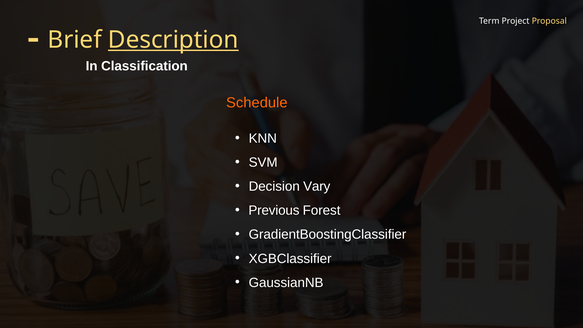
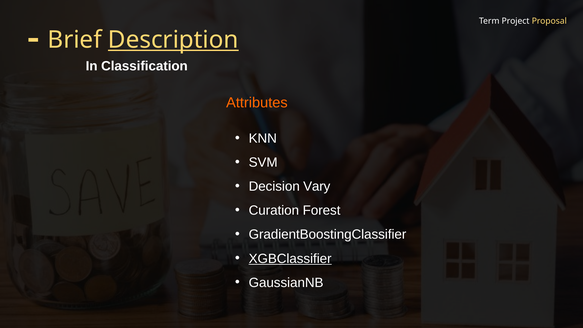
Schedule: Schedule -> Attributes
Previous: Previous -> Curation
XGBClassifier underline: none -> present
